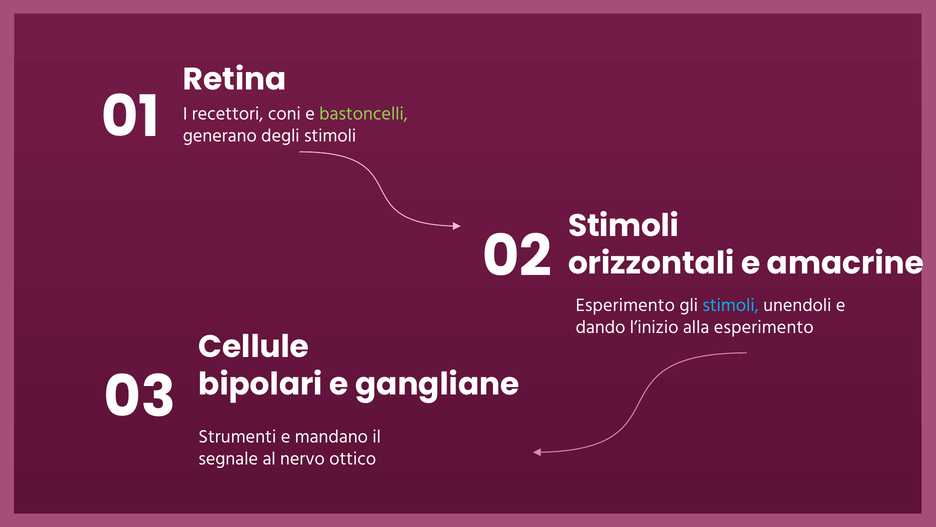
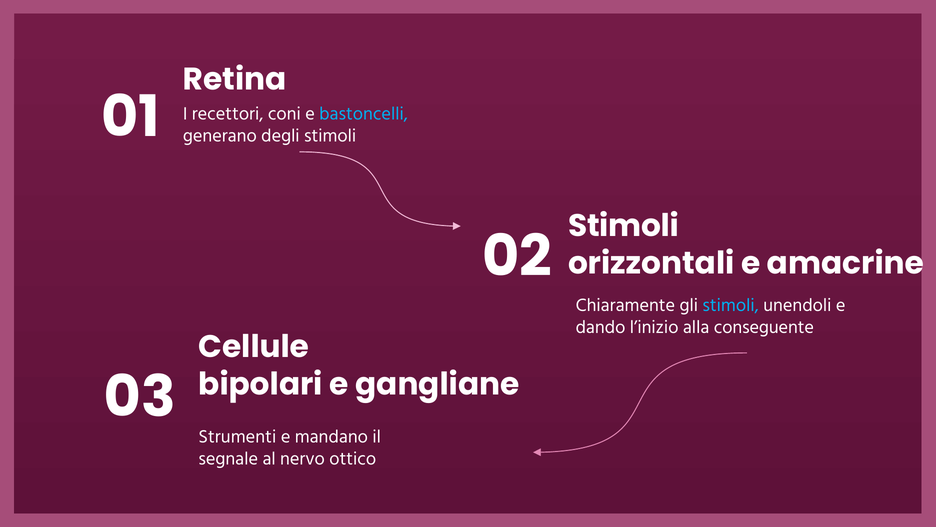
bastoncelli colour: light green -> light blue
Esperimento at (625, 305): Esperimento -> Chiaramente
alla esperimento: esperimento -> conseguente
